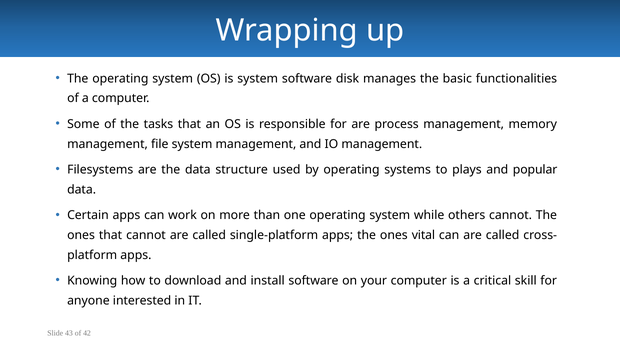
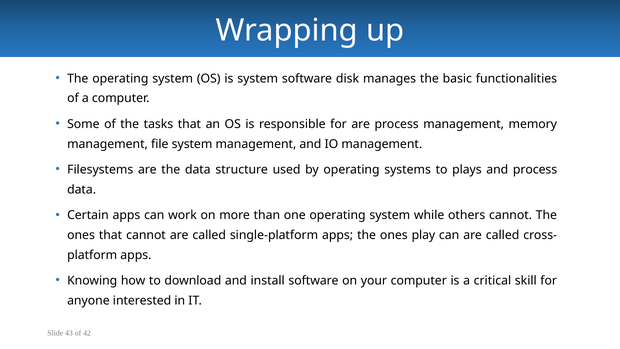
and popular: popular -> process
vital: vital -> play
